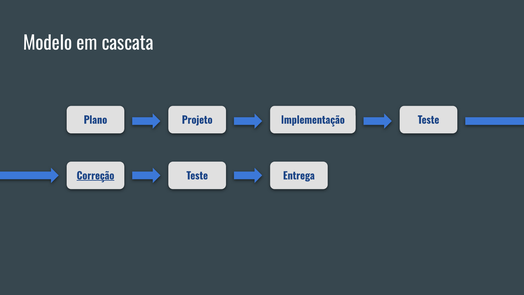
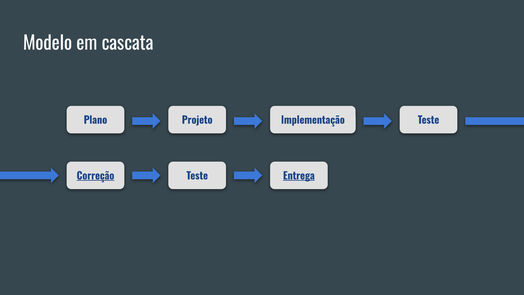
Entrega underline: none -> present
